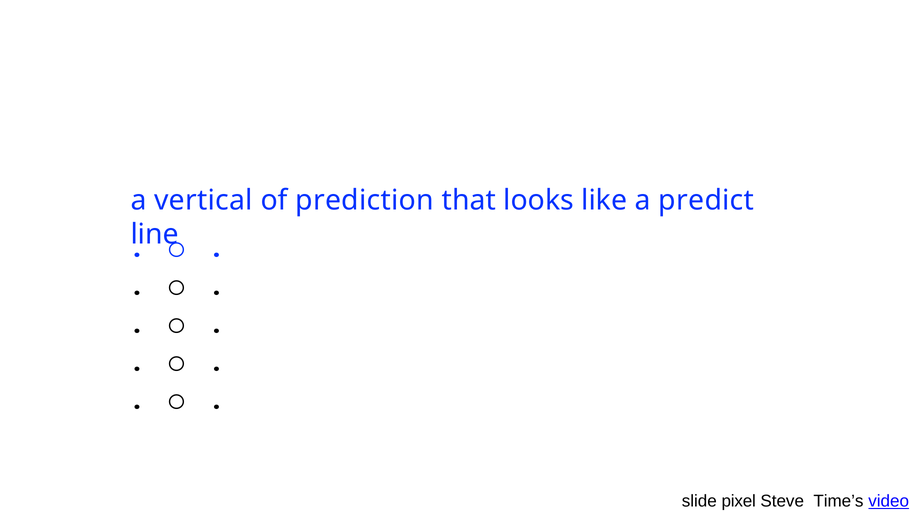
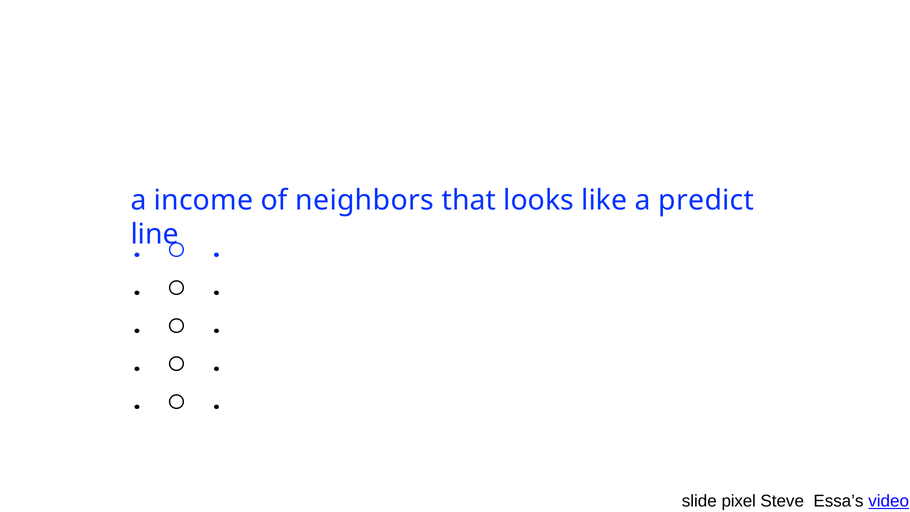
vertical: vertical -> income
prediction: prediction -> neighbors
Time’s: Time’s -> Essa’s
